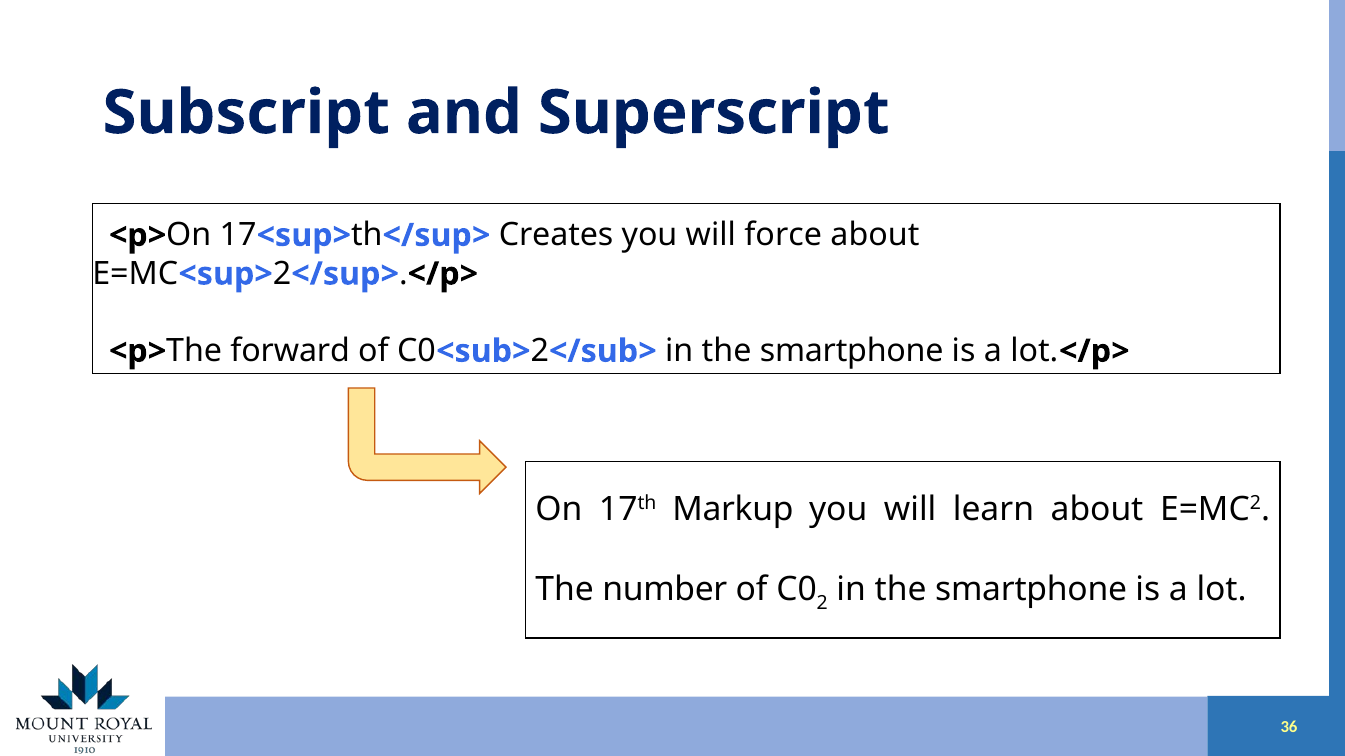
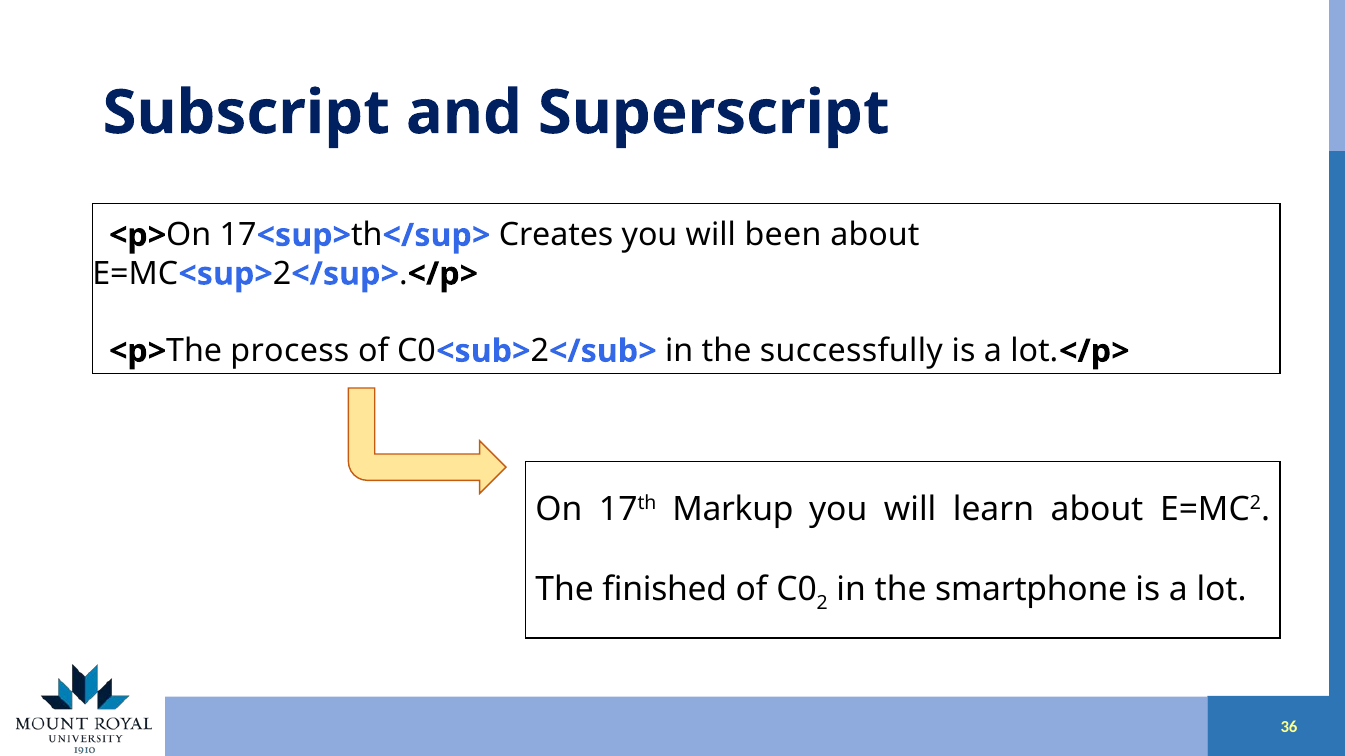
force: force -> been
forward: forward -> process
smartphone at (852, 351): smartphone -> successfully
number: number -> finished
